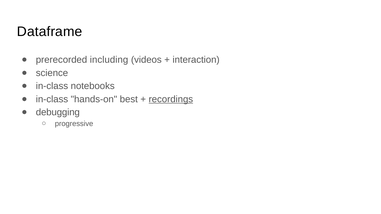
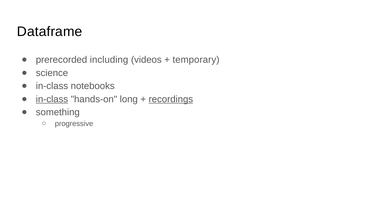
interaction: interaction -> temporary
in-class at (52, 99) underline: none -> present
best: best -> long
debugging: debugging -> something
